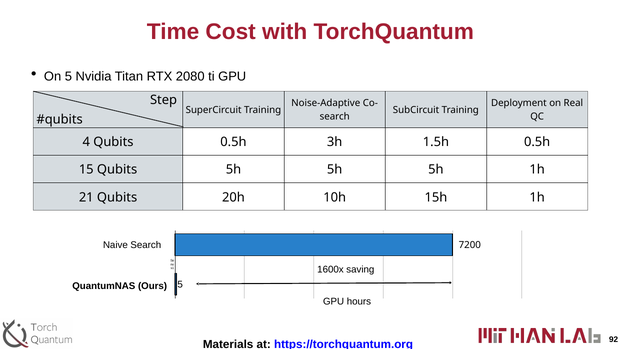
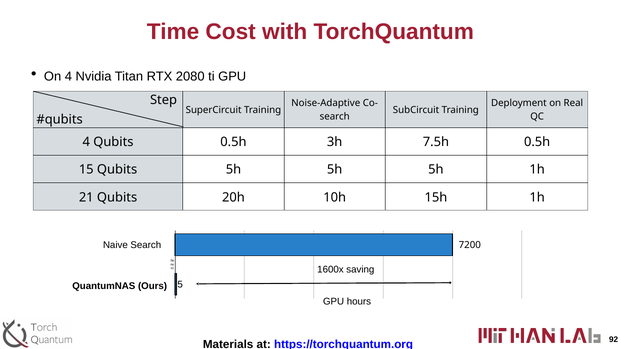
On 5: 5 -> 4
1.5h: 1.5h -> 7.5h
